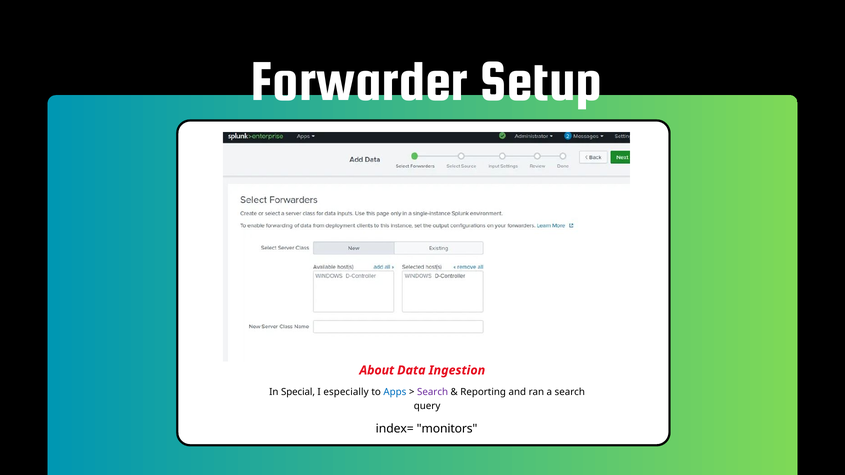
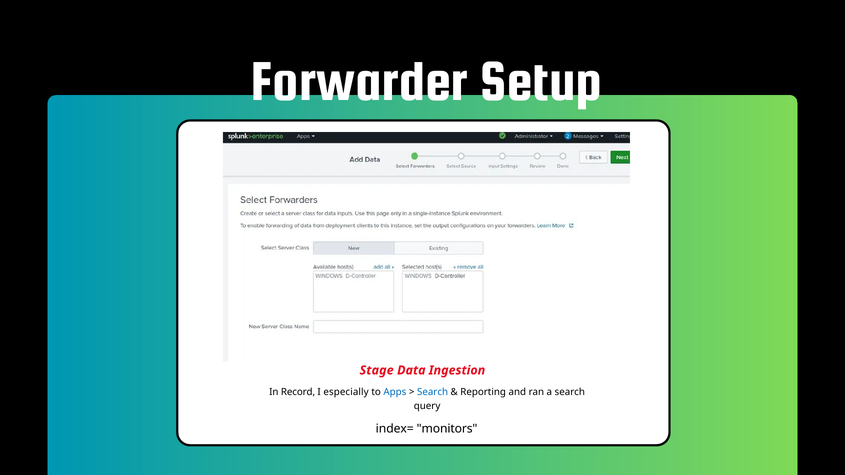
About: About -> Stage
Special: Special -> Record
Search at (433, 393) colour: purple -> blue
